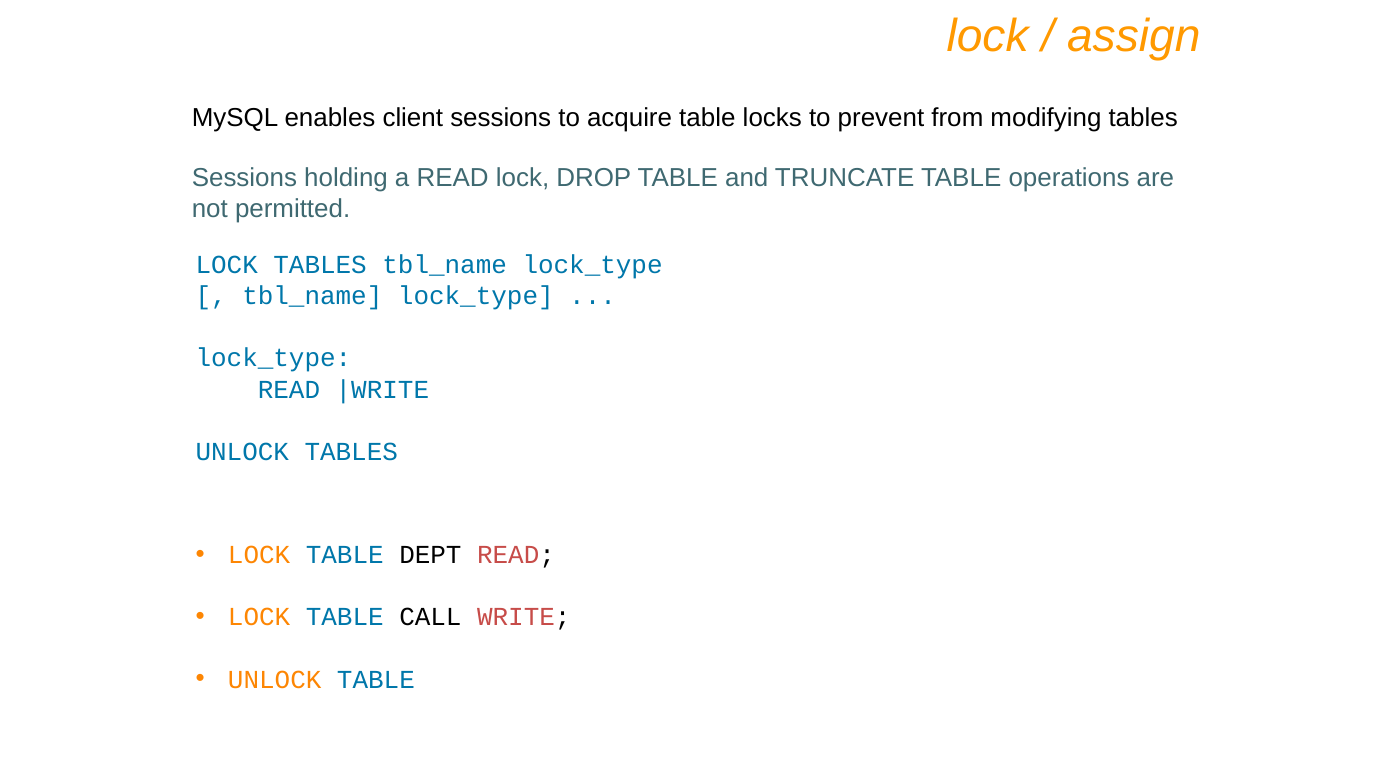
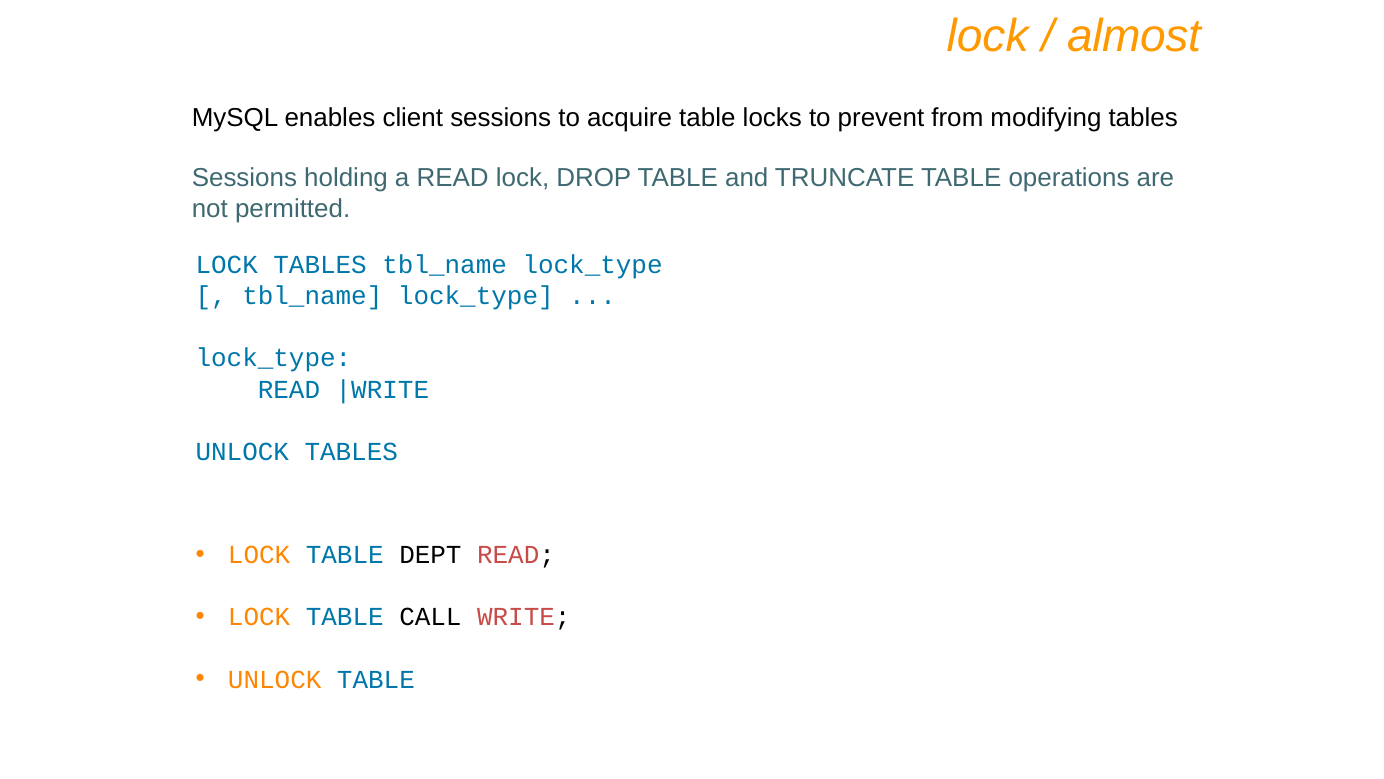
assign: assign -> almost
